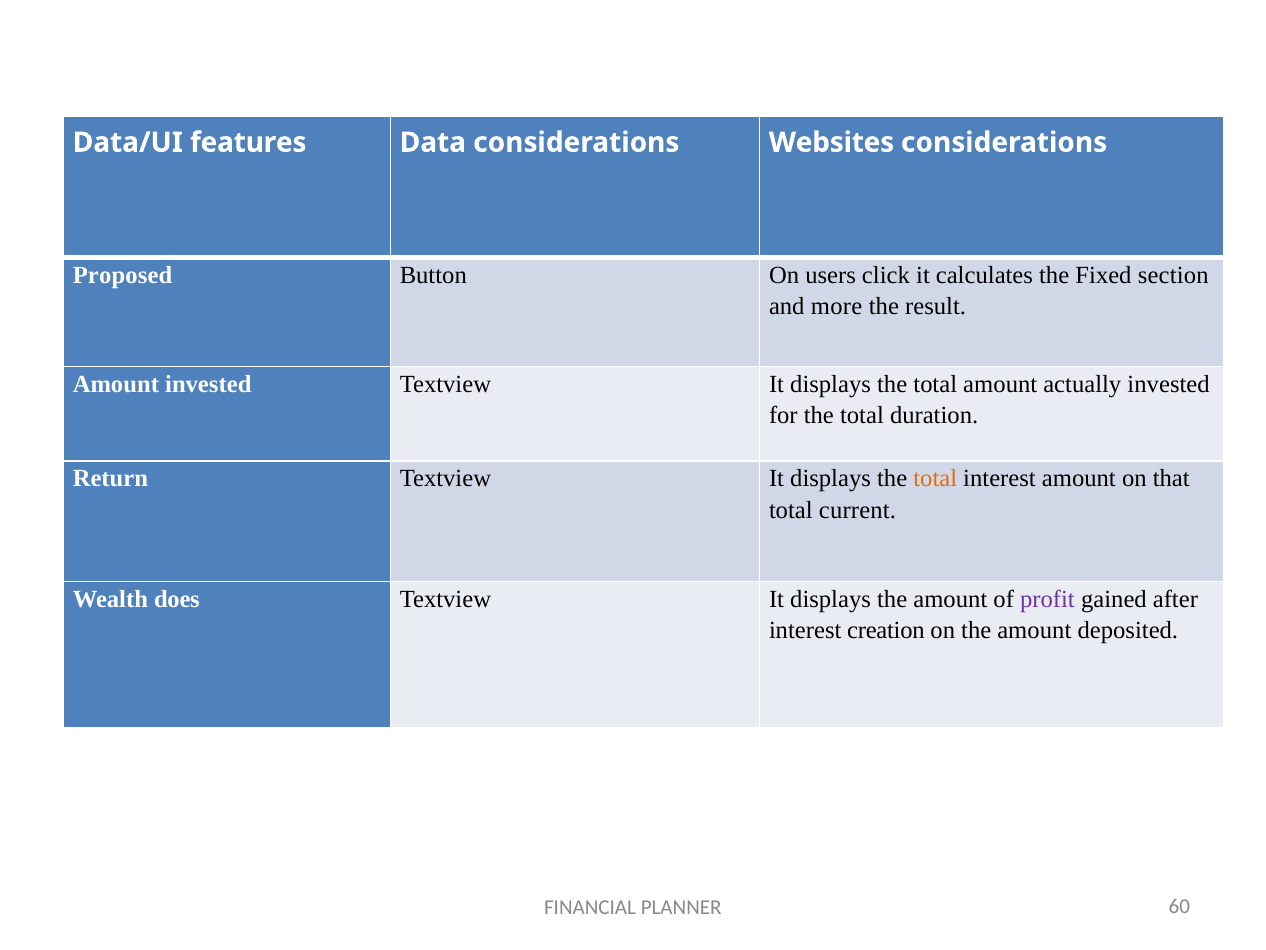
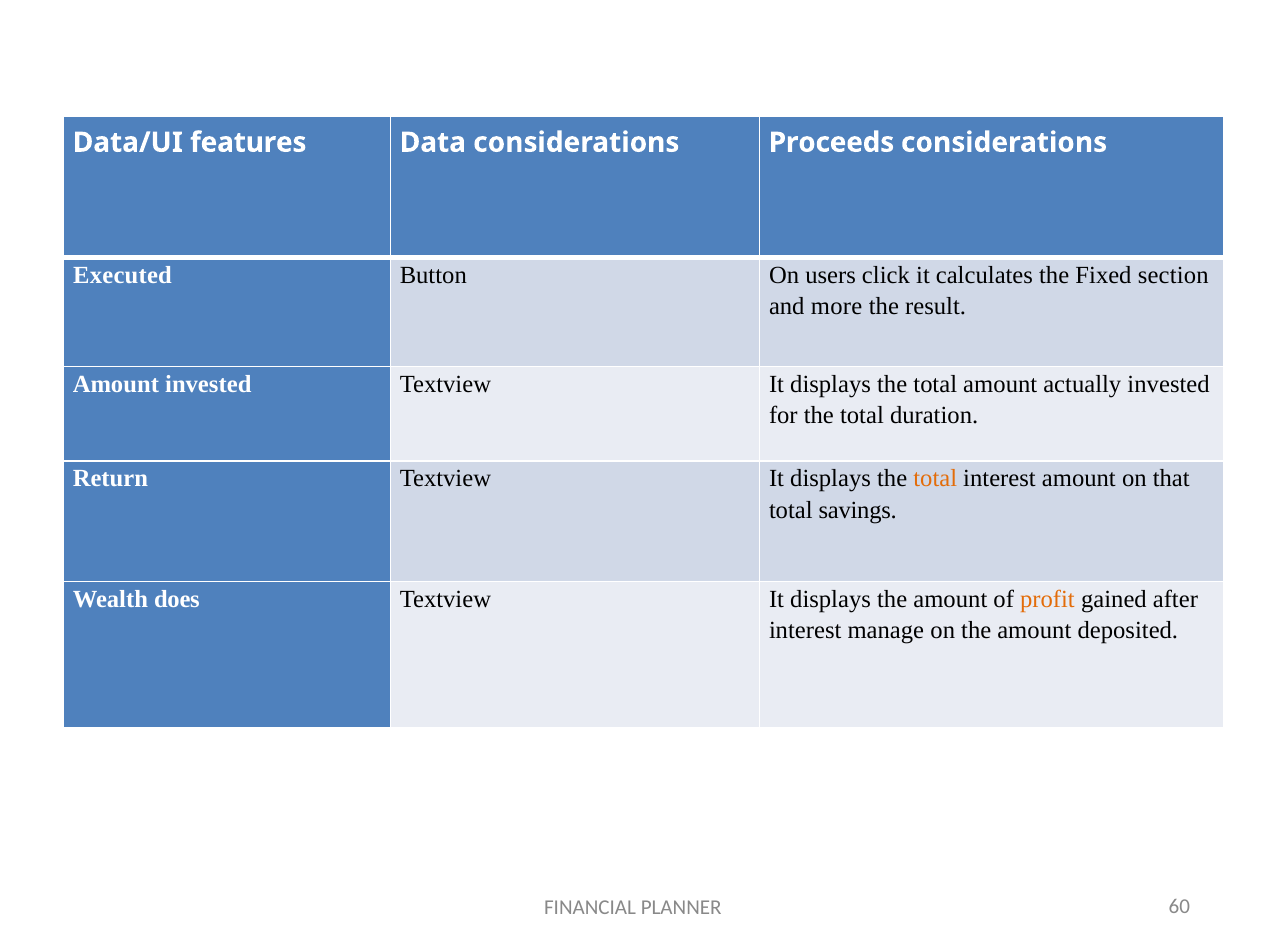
Websites: Websites -> Proceeds
Proposed: Proposed -> Executed
current: current -> savings
profit colour: purple -> orange
creation: creation -> manage
